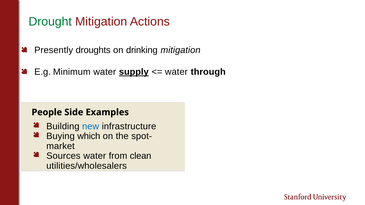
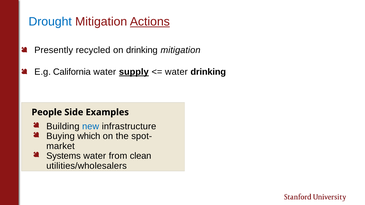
Drought colour: green -> blue
Actions underline: none -> present
droughts: droughts -> recycled
Minimum: Minimum -> California
water through: through -> drinking
Sources: Sources -> Systems
